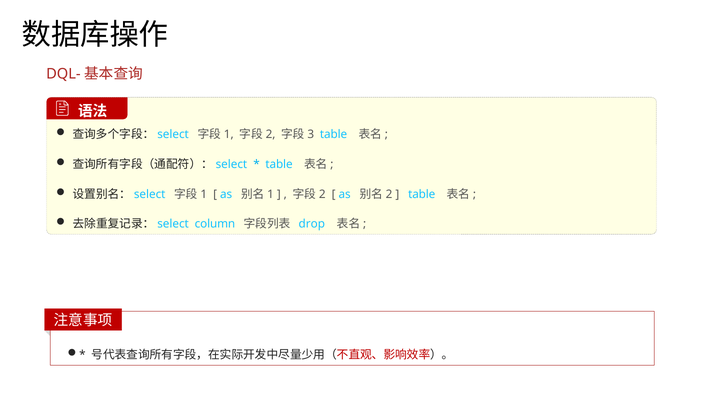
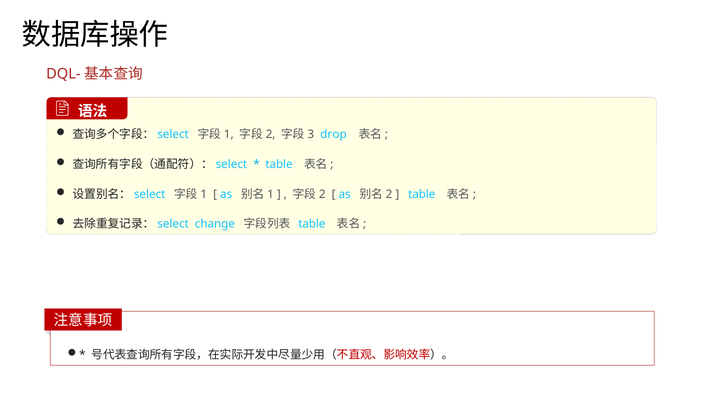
table at (334, 134): table -> drop
column: column -> change
drop at (312, 224): drop -> table
